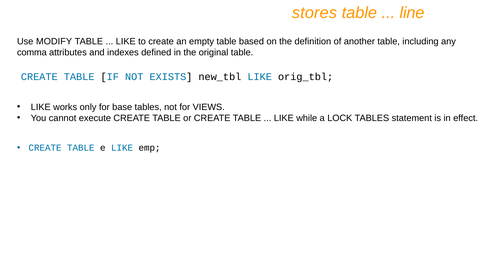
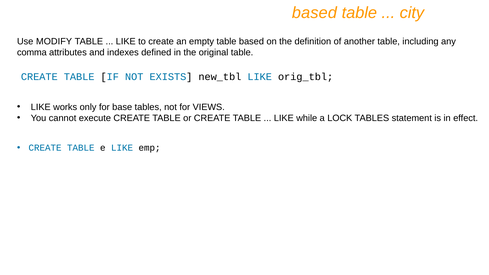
stores at (314, 13): stores -> based
line: line -> city
